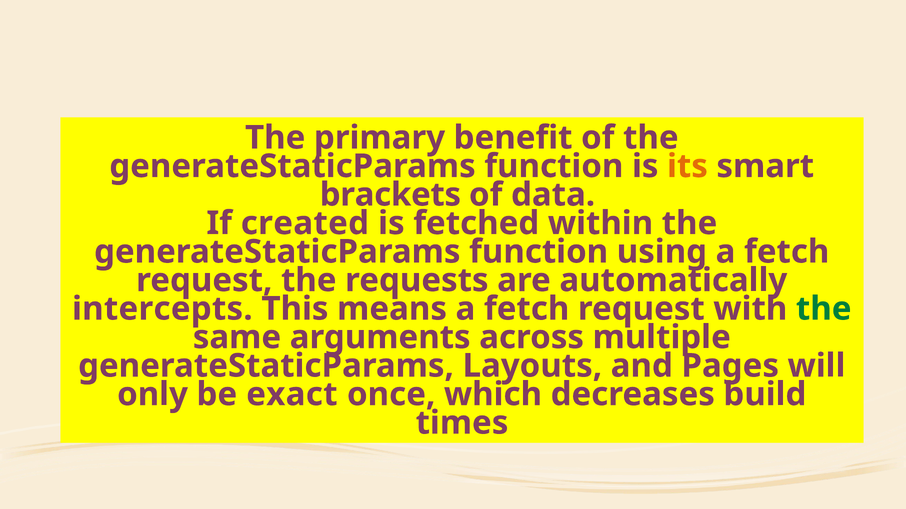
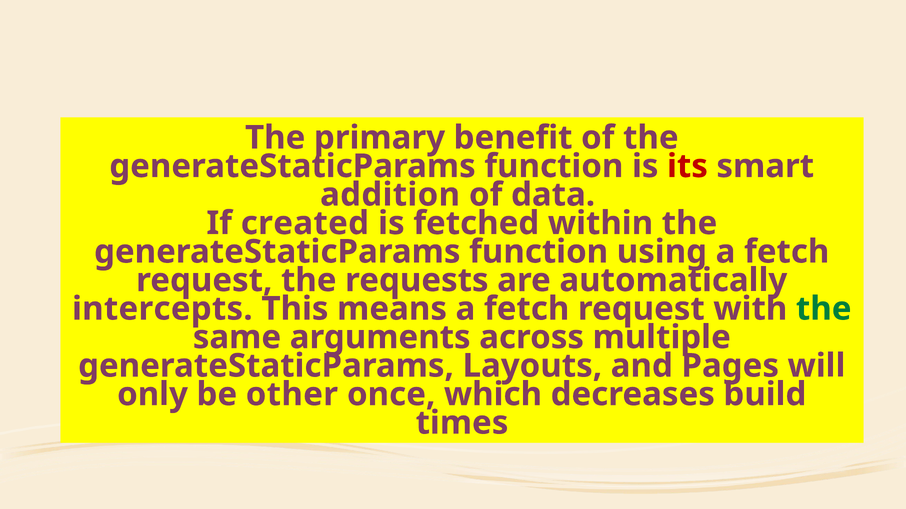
its colour: orange -> red
brackets: brackets -> addition
exact: exact -> other
